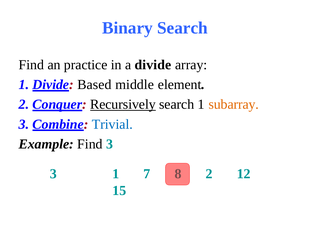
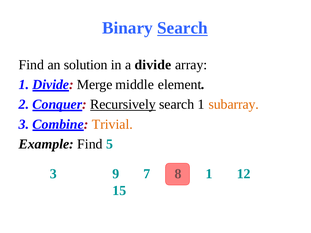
Search at (182, 28) underline: none -> present
practice: practice -> solution
Based: Based -> Merge
Trivial colour: blue -> orange
Find 3: 3 -> 5
3 1: 1 -> 9
2 at (209, 174): 2 -> 1
